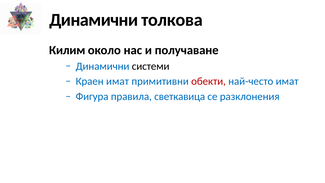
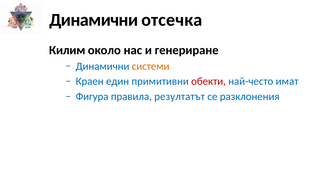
толкова: толкова -> отсечка
получаване: получаване -> генериране
системи colour: black -> orange
Краен имат: имат -> един
светкавица: светкавица -> резултатът
